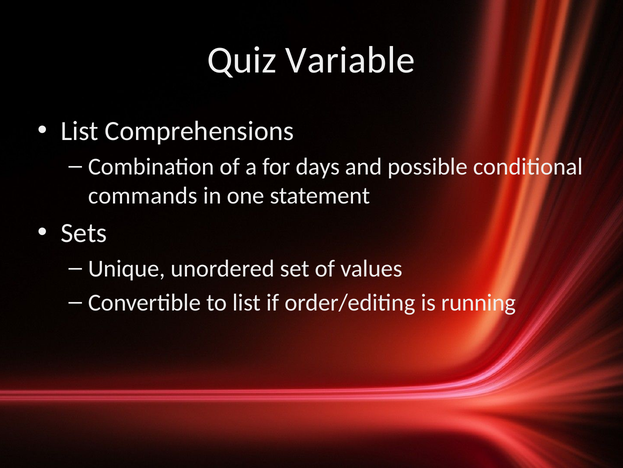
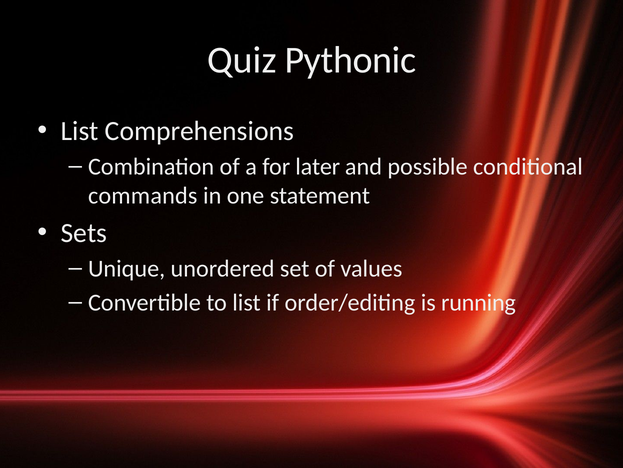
Variable: Variable -> Pythonic
days: days -> later
